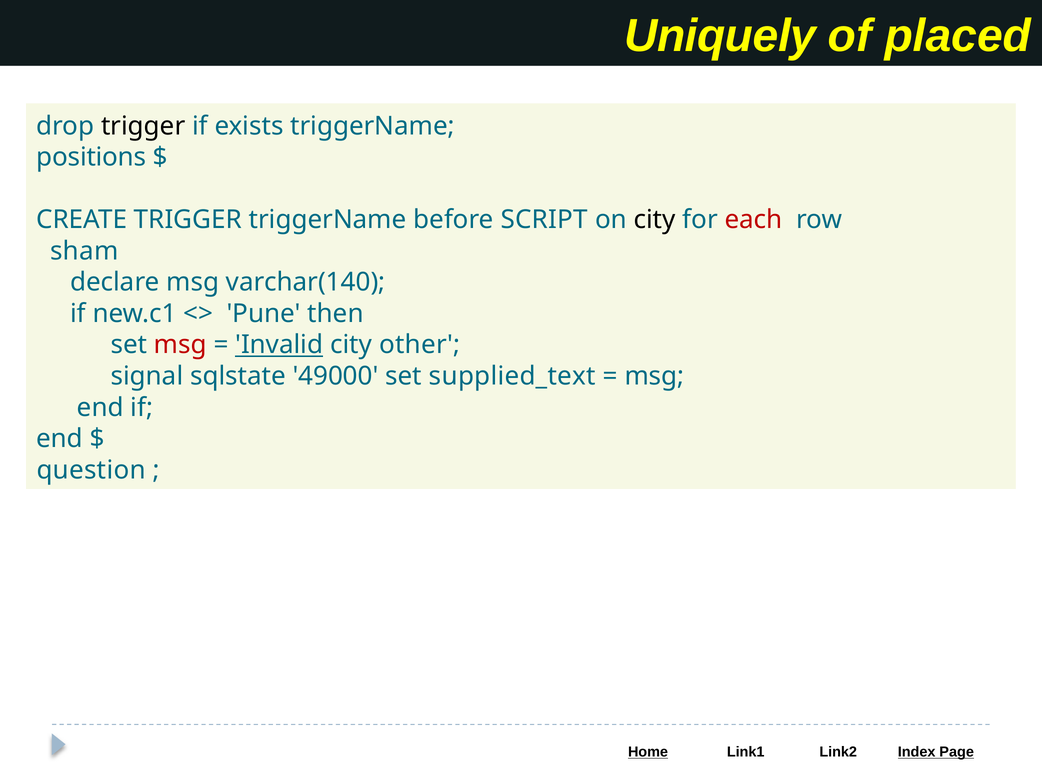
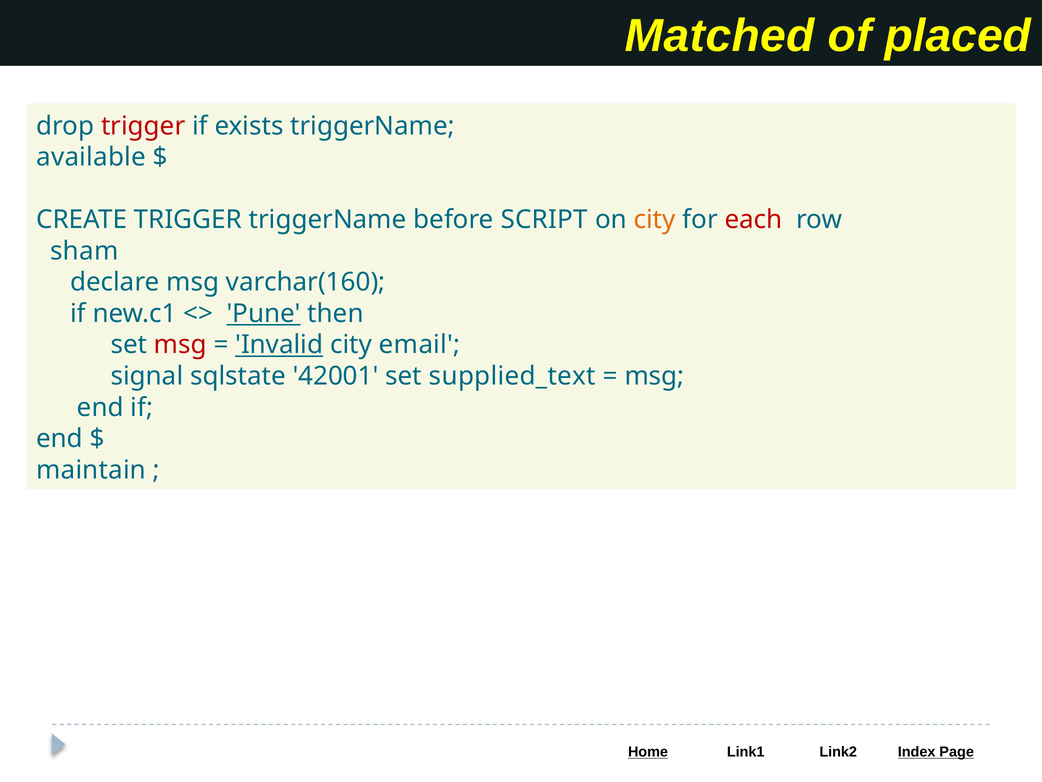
Uniquely: Uniquely -> Matched
trigger at (143, 126) colour: black -> red
positions: positions -> available
city at (655, 220) colour: black -> orange
varchar(140: varchar(140 -> varchar(160
Pune underline: none -> present
other: other -> email
49000: 49000 -> 42001
question: question -> maintain
